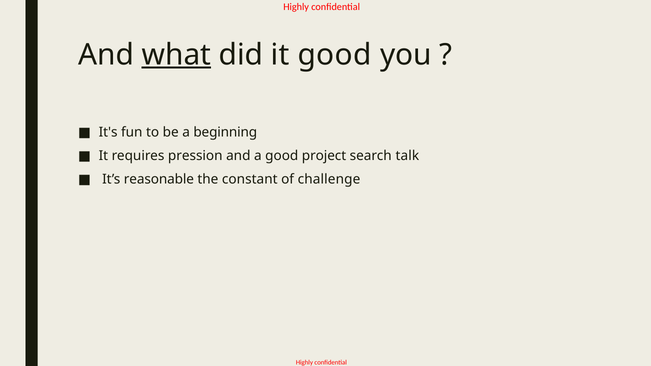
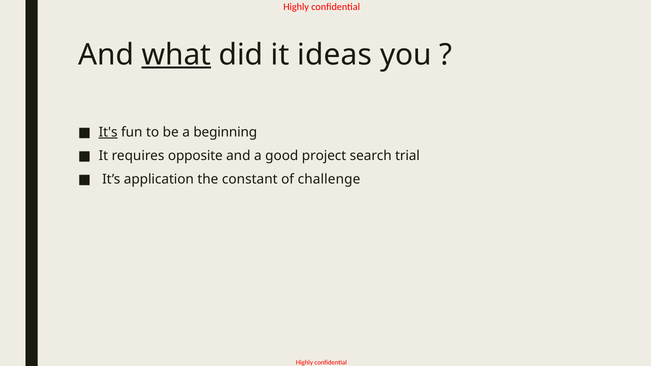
it good: good -> ideas
It's underline: none -> present
pression: pression -> opposite
talk: talk -> trial
reasonable: reasonable -> application
